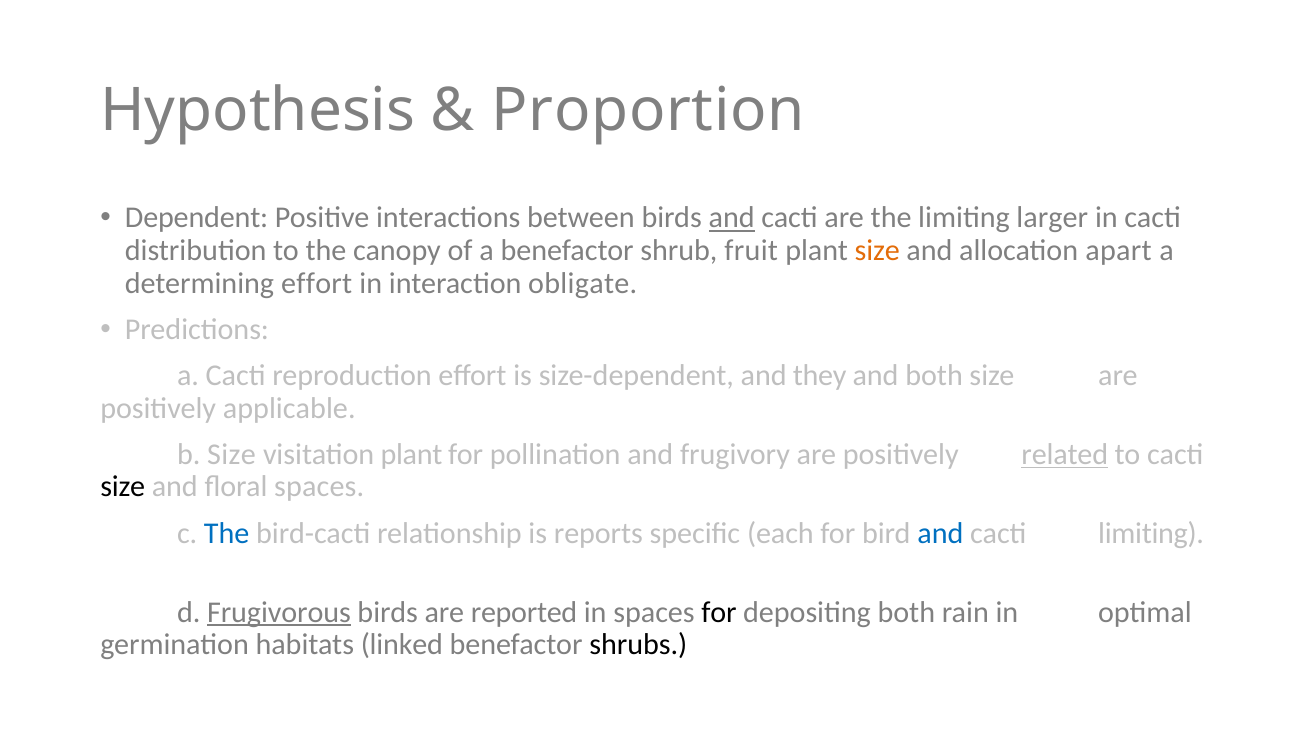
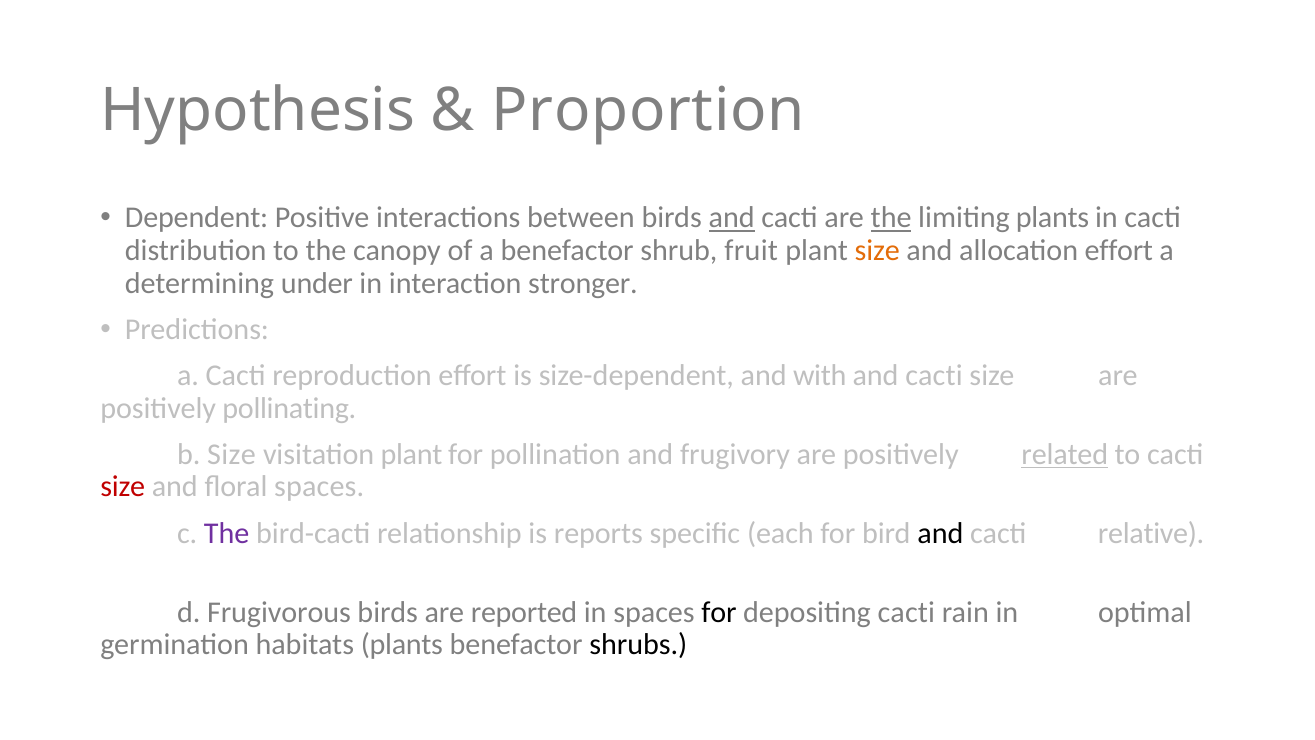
the at (891, 218) underline: none -> present
limiting larger: larger -> plants
allocation apart: apart -> effort
determining effort: effort -> under
obligate: obligate -> stronger
they: they -> with
both at (934, 375): both -> cacti
applicable: applicable -> pollinating
size at (123, 487) colour: black -> red
The at (227, 533) colour: blue -> purple
and at (940, 533) colour: blue -> black
cacti limiting: limiting -> relative
Frugivorous underline: present -> none
depositing both: both -> cacti
habitats linked: linked -> plants
